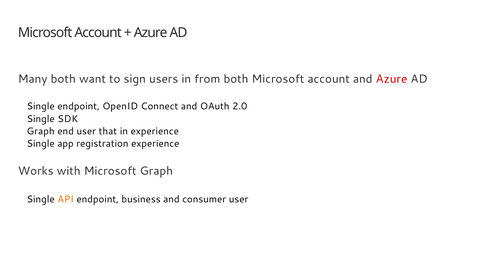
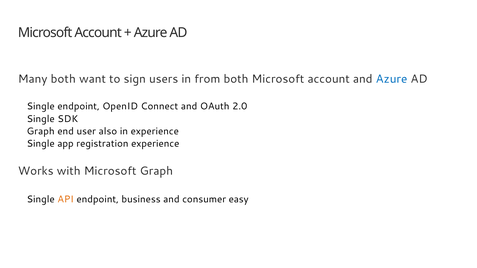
Azure at (392, 79) colour: red -> blue
that: that -> also
consumer user: user -> easy
